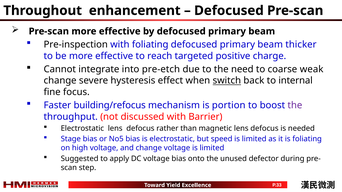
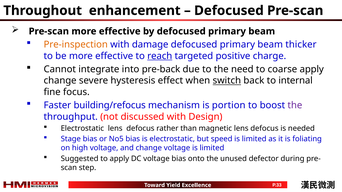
Pre-inspection colour: black -> orange
with foliating: foliating -> damage
reach underline: none -> present
pre-etch: pre-etch -> pre-back
coarse weak: weak -> apply
Barrier: Barrier -> Design
